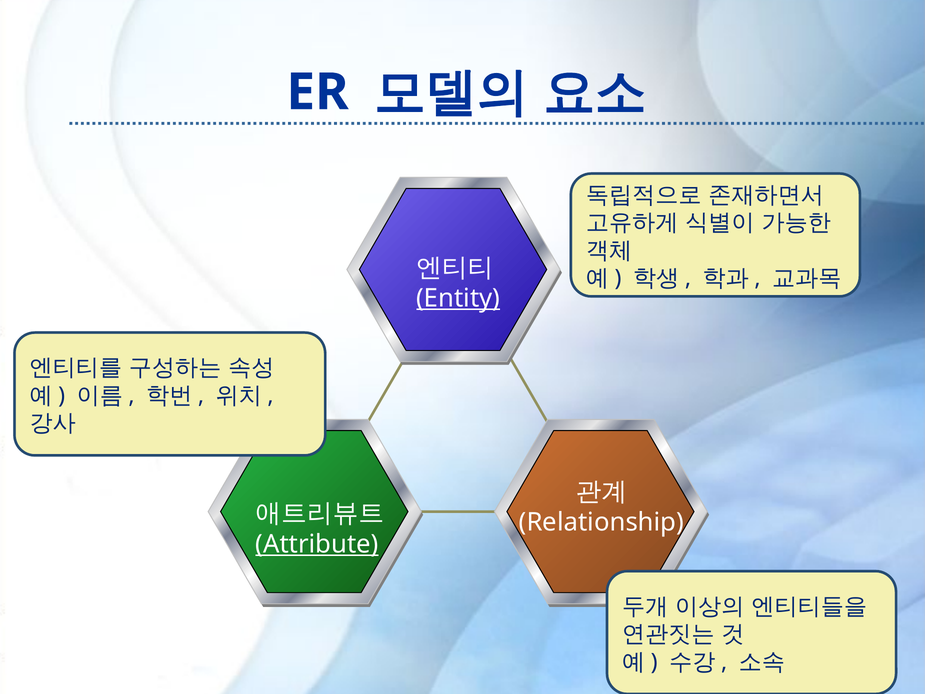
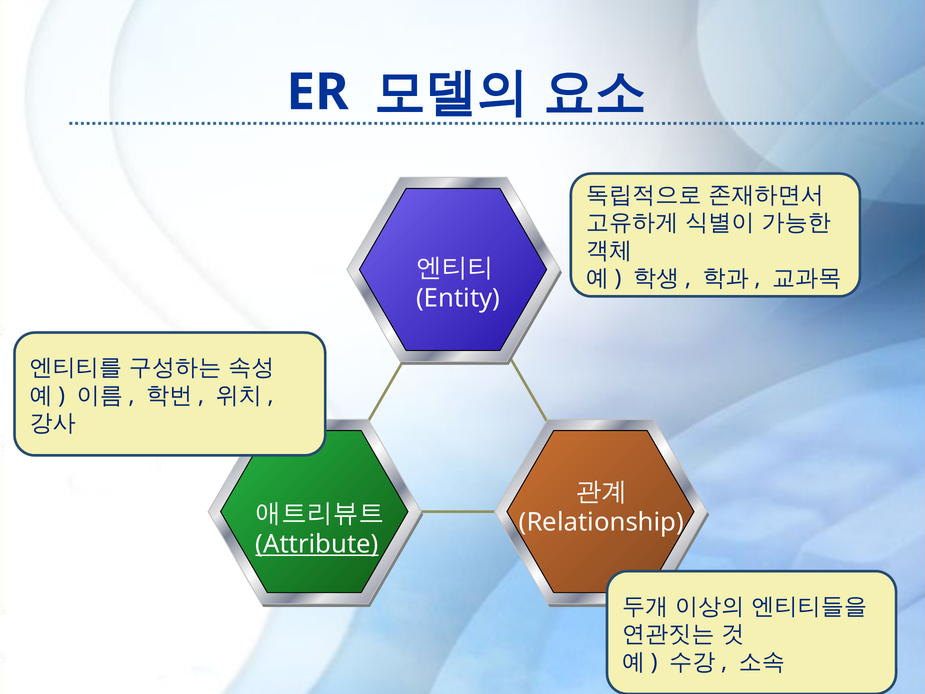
Entity underline: present -> none
